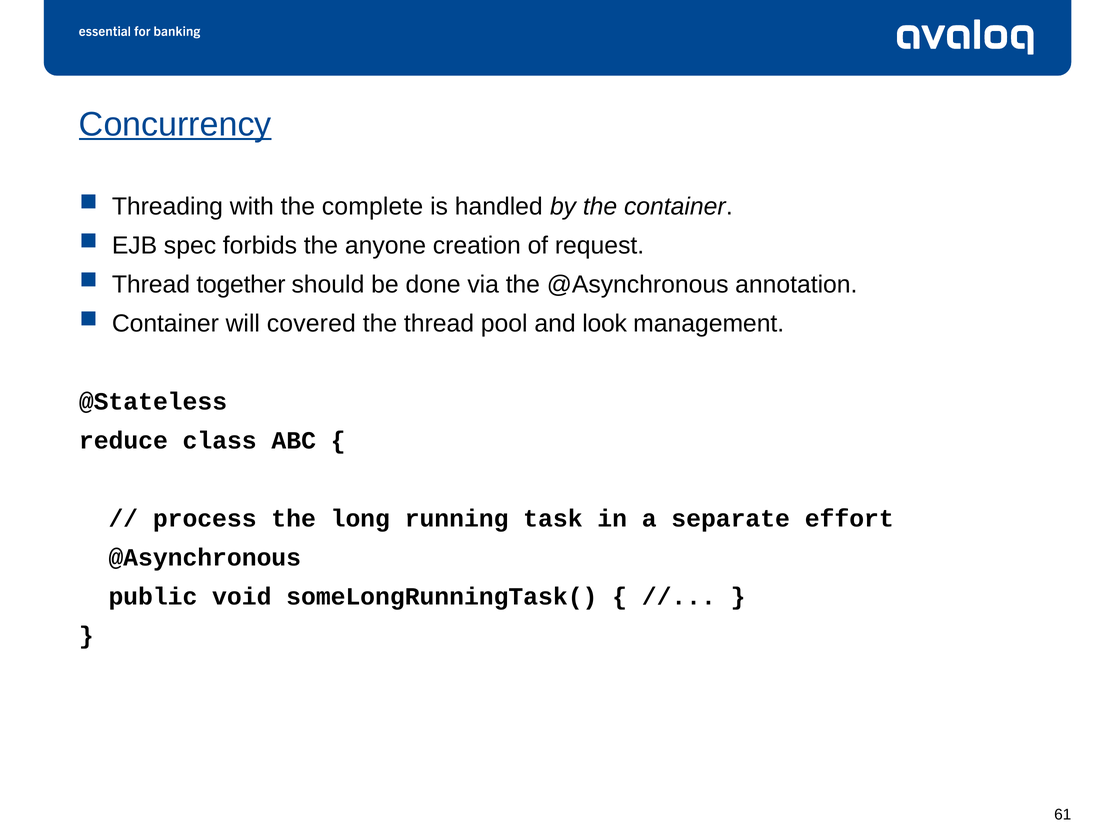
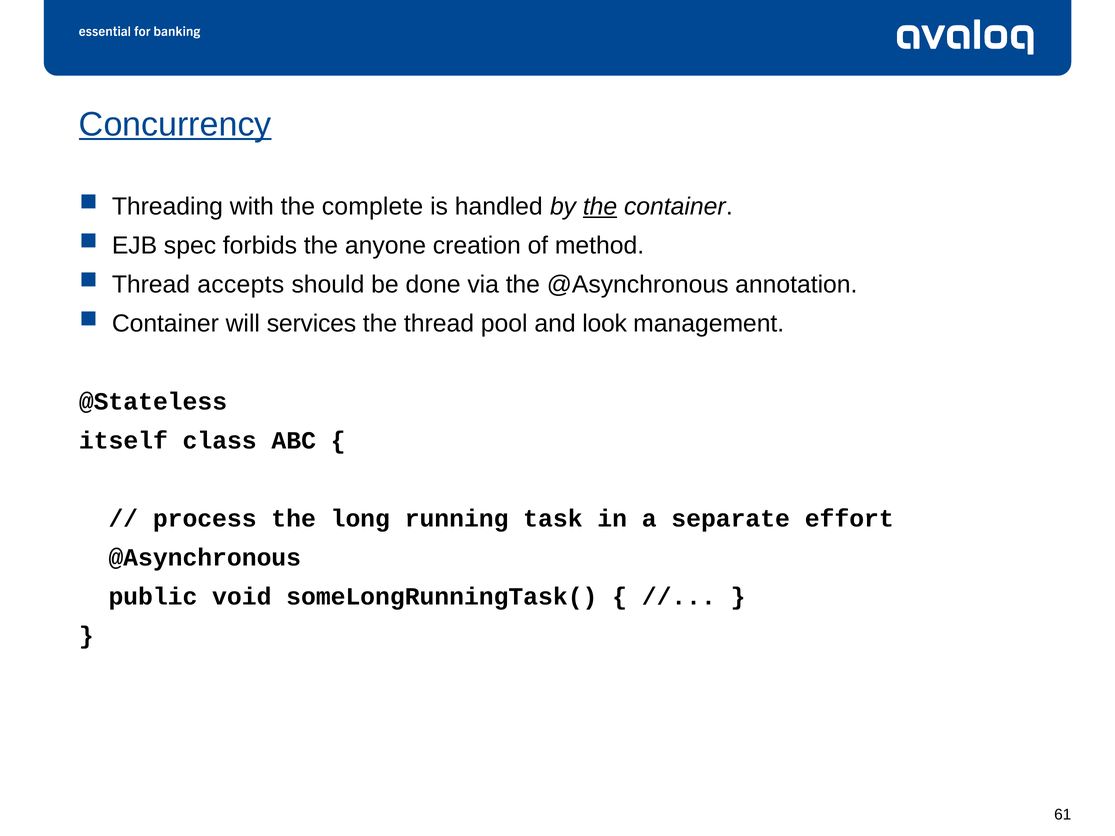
the at (600, 206) underline: none -> present
request: request -> method
together: together -> accepts
covered: covered -> services
reduce: reduce -> itself
